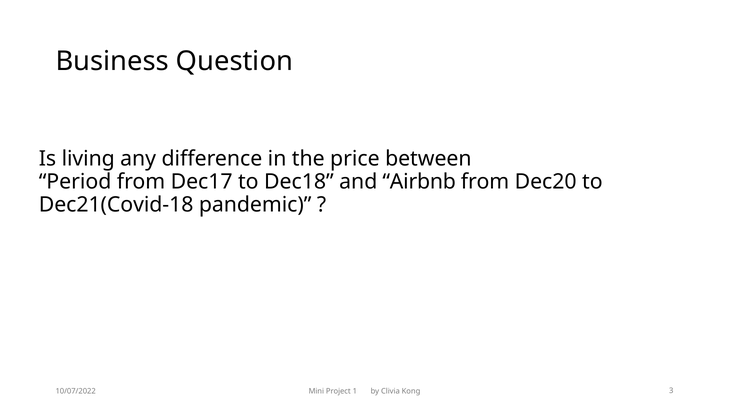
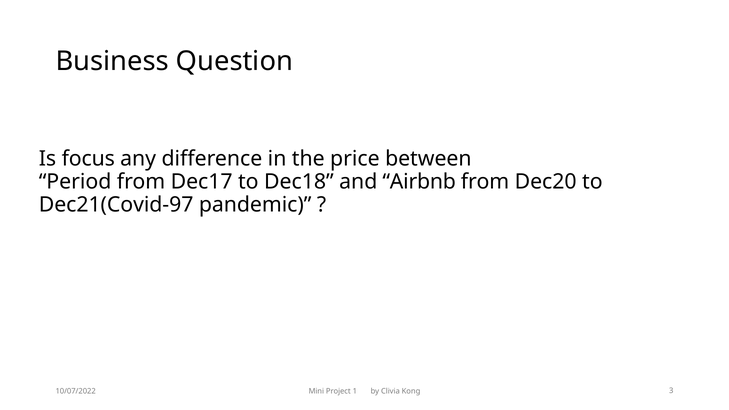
living: living -> focus
Dec21(Covid-18: Dec21(Covid-18 -> Dec21(Covid-97
